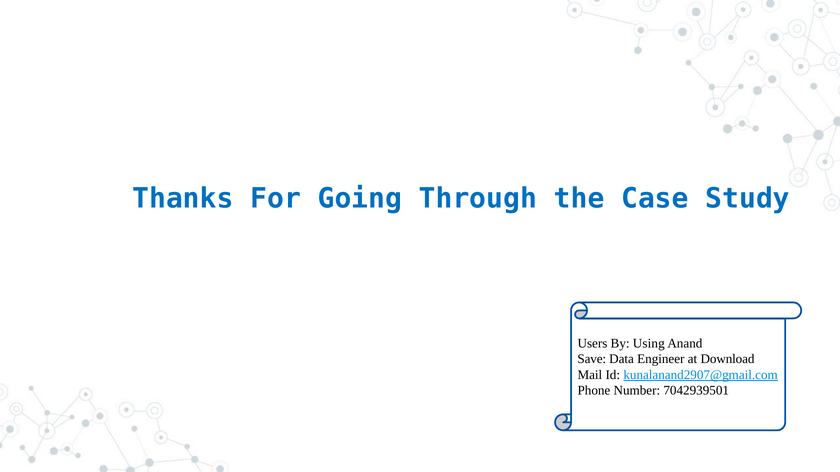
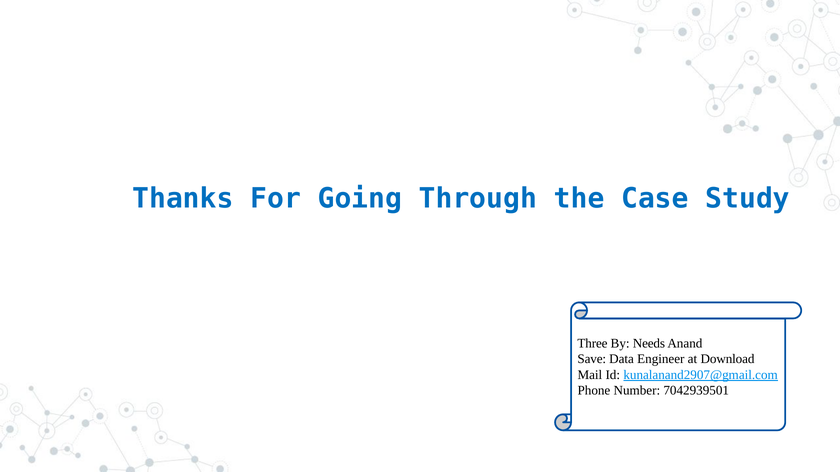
Users: Users -> Three
Using: Using -> Needs
